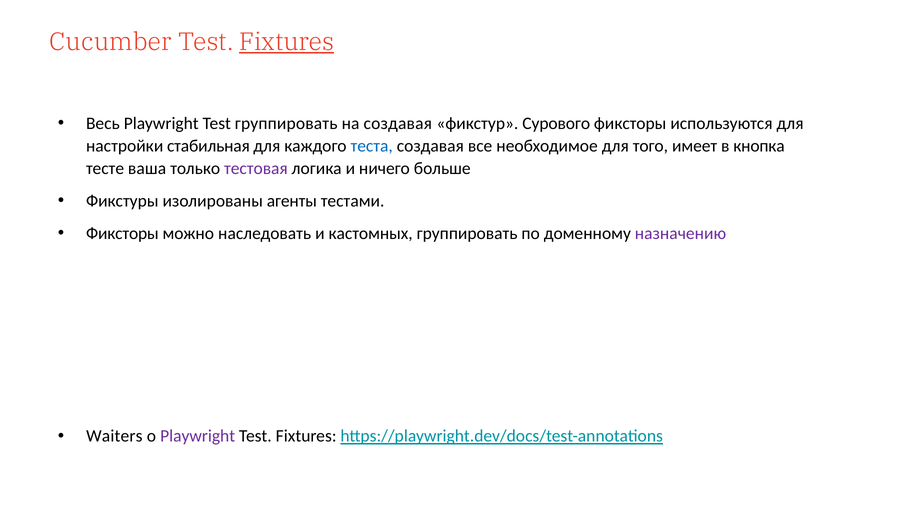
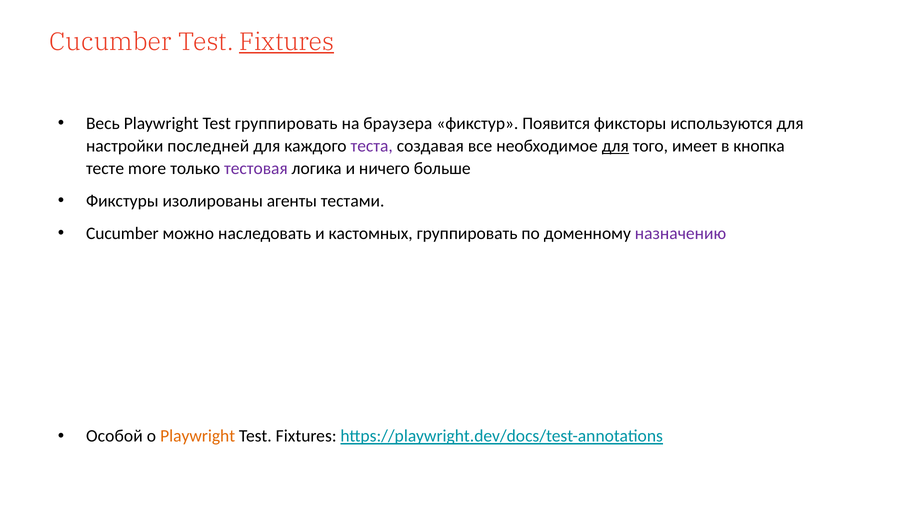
на создавая: создавая -> браузера
Сурового: Сурового -> Появится
стабильная: стабильная -> последней
теста colour: blue -> purple
для at (615, 146) underline: none -> present
ваша: ваша -> more
Фиксторы at (122, 233): Фиксторы -> Cucumber
Waiters: Waiters -> Особой
Playwright at (198, 436) colour: purple -> orange
